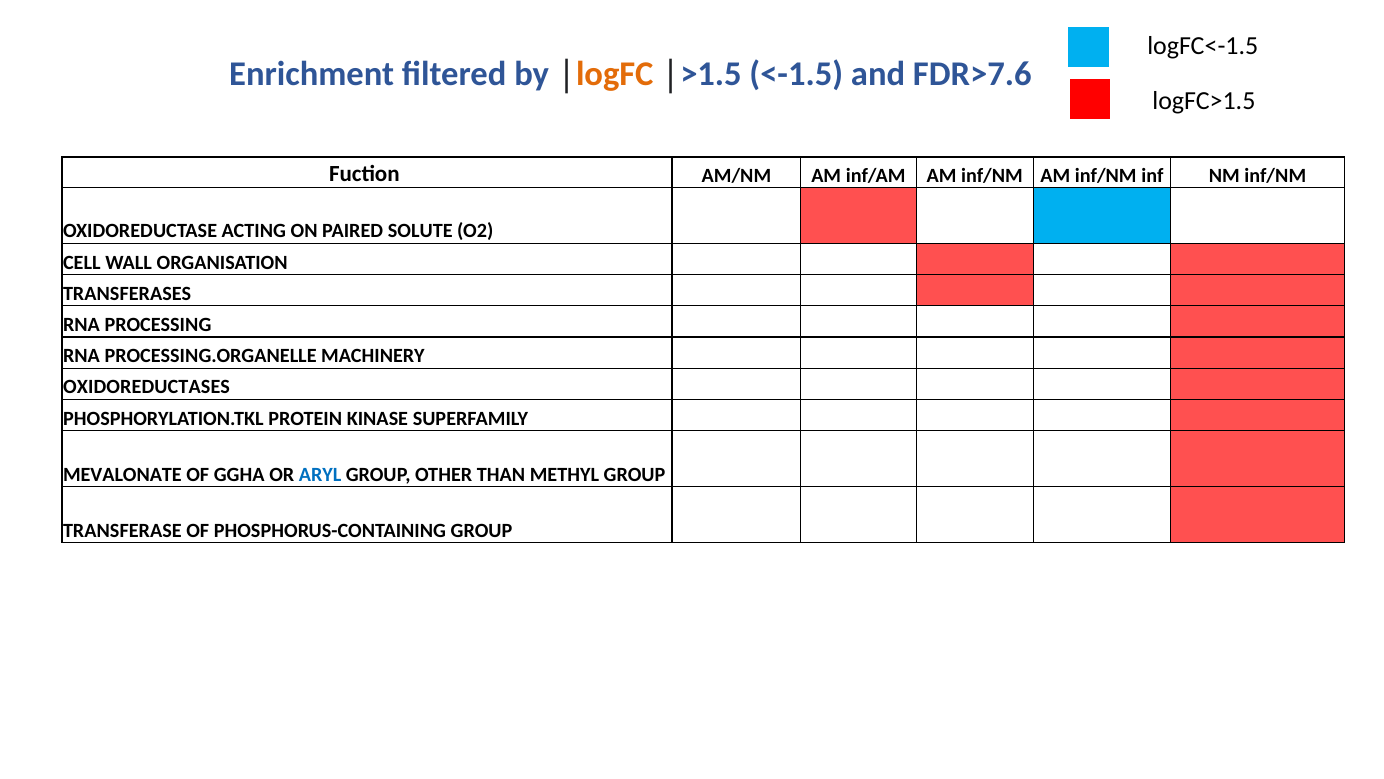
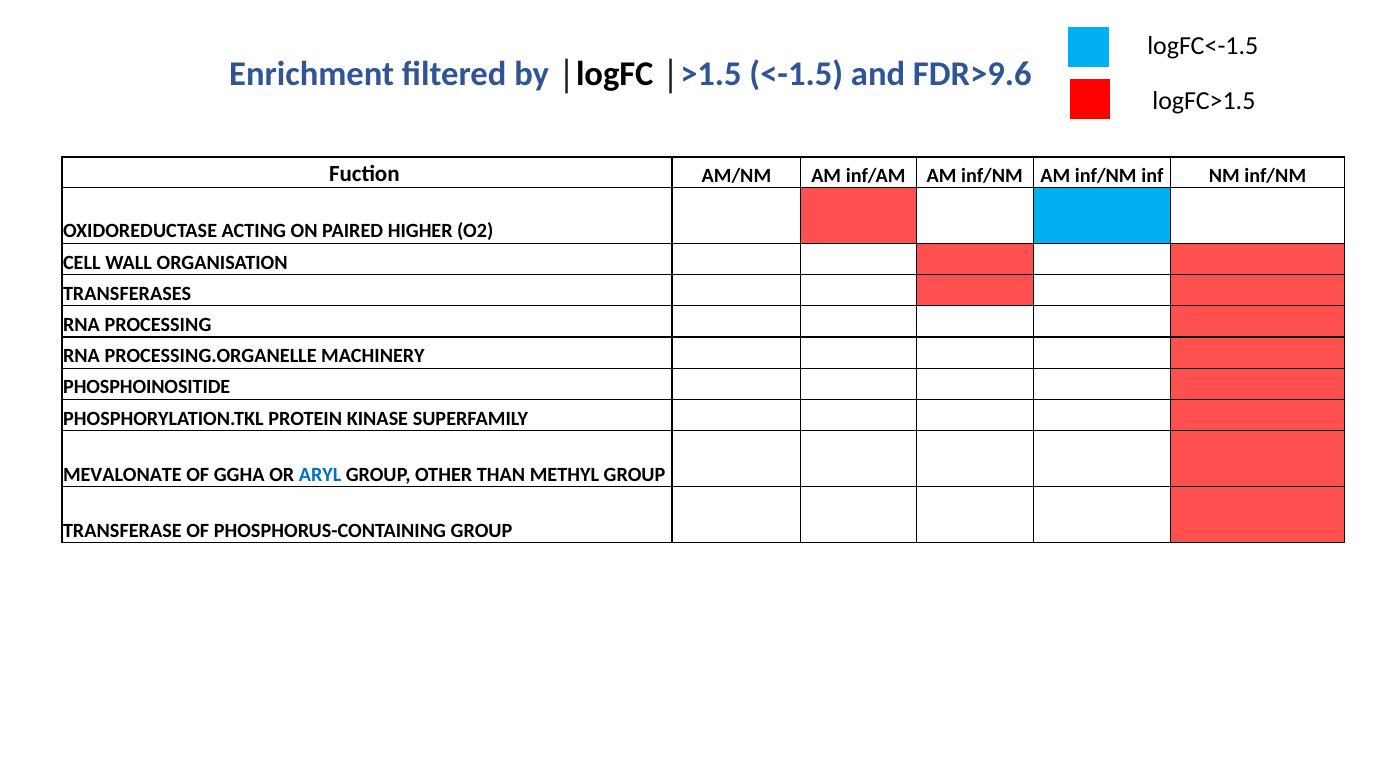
logFC colour: orange -> black
FDR>7.6: FDR>7.6 -> FDR>9.6
SOLUTE: SOLUTE -> HIGHER
OXIDOREDUCTASES: OXIDOREDUCTASES -> PHOSPHOINOSITIDE
